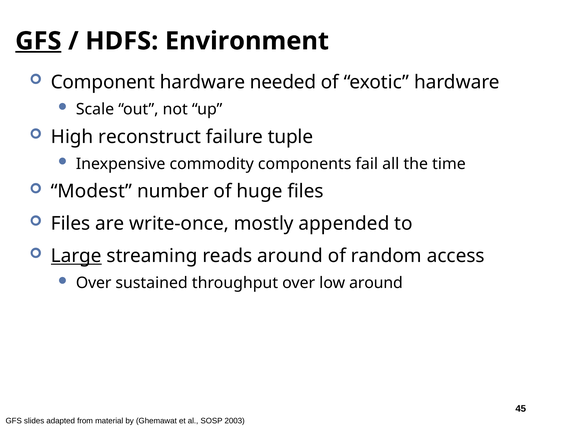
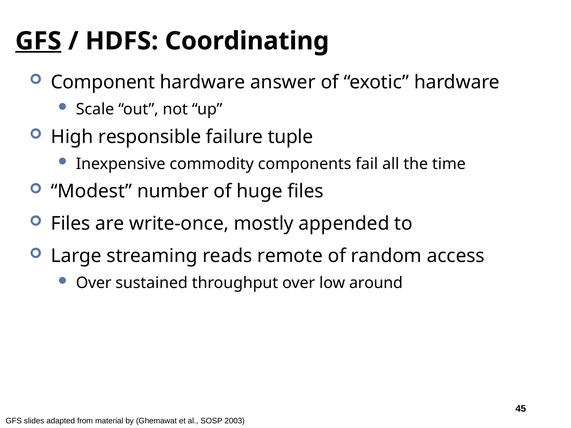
Environment: Environment -> Coordinating
needed: needed -> answer
reconstruct: reconstruct -> responsible
Large underline: present -> none
reads around: around -> remote
